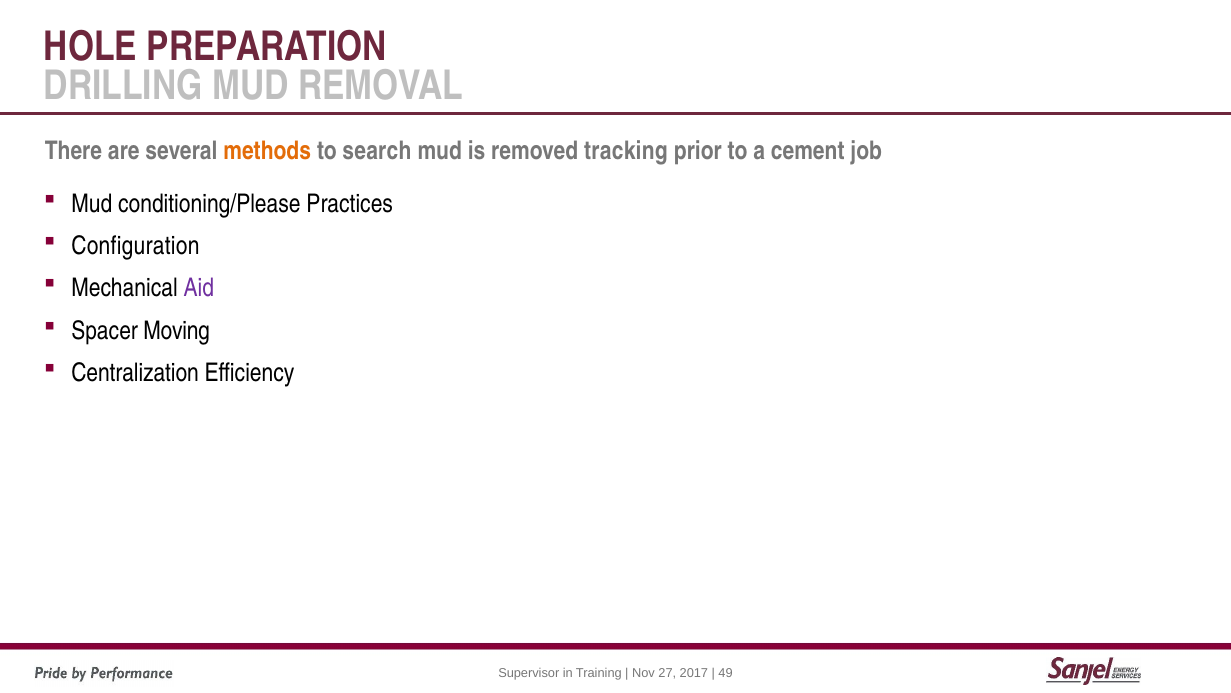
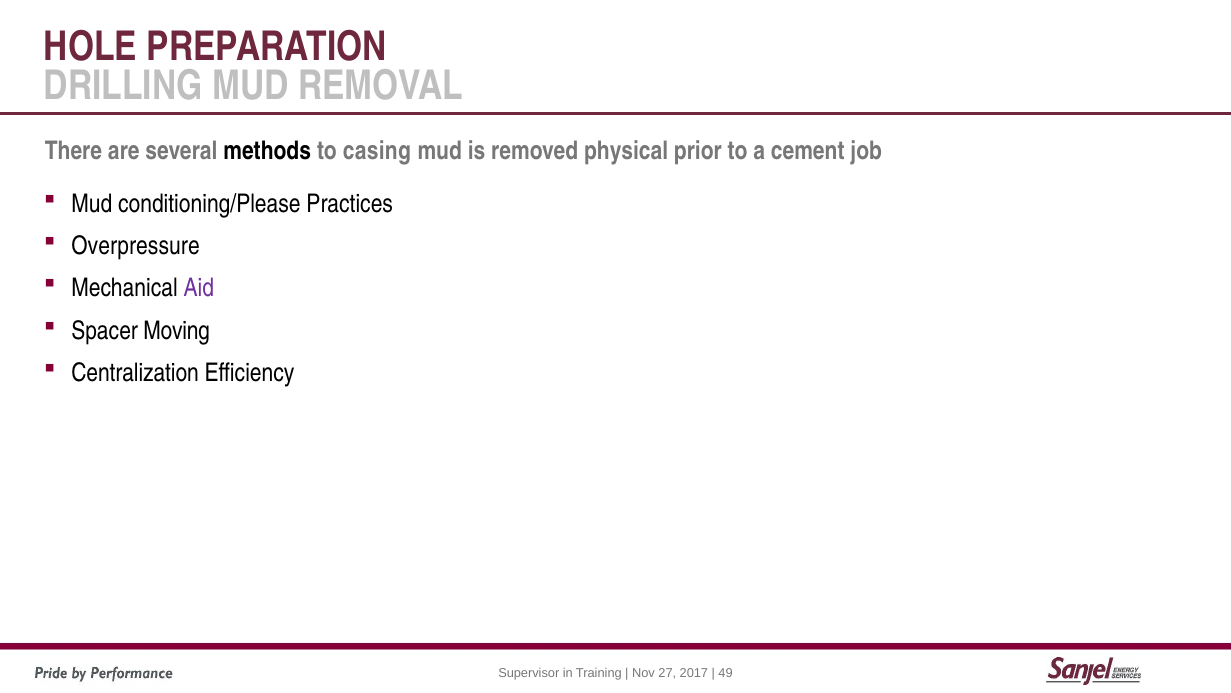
methods colour: orange -> black
search: search -> casing
tracking: tracking -> physical
Configuration: Configuration -> Overpressure
